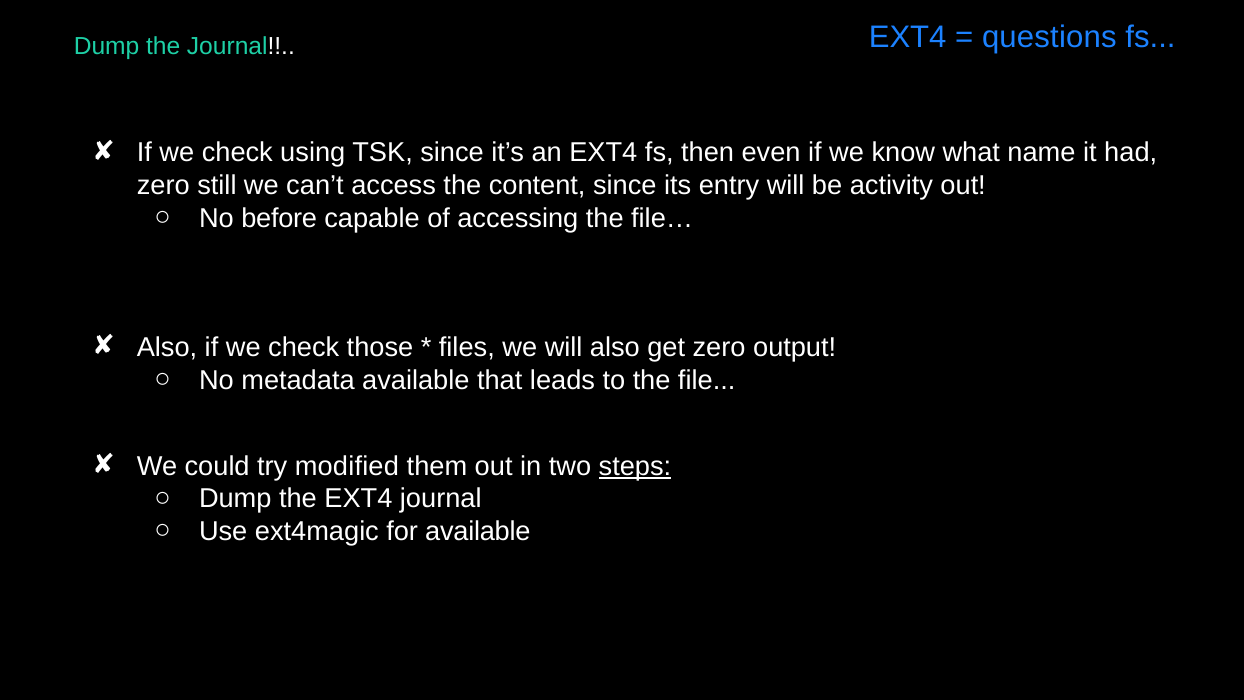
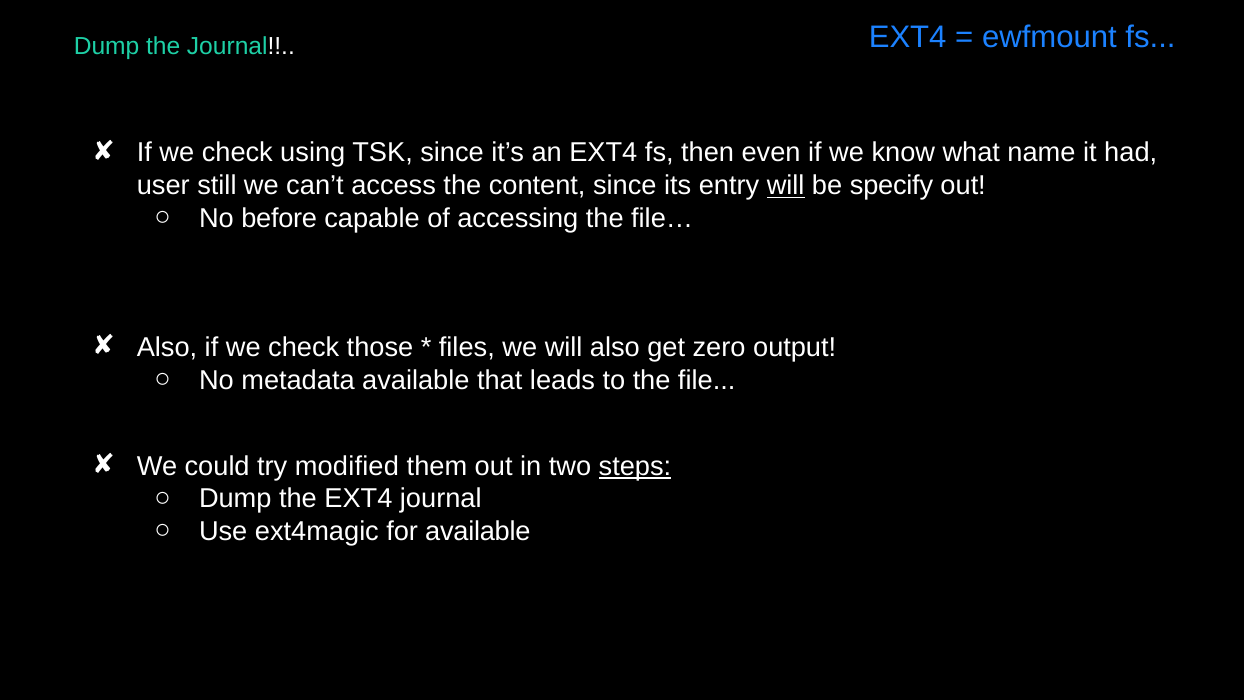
questions: questions -> ewfmount
zero at (163, 186): zero -> user
will at (786, 186) underline: none -> present
activity: activity -> specify
